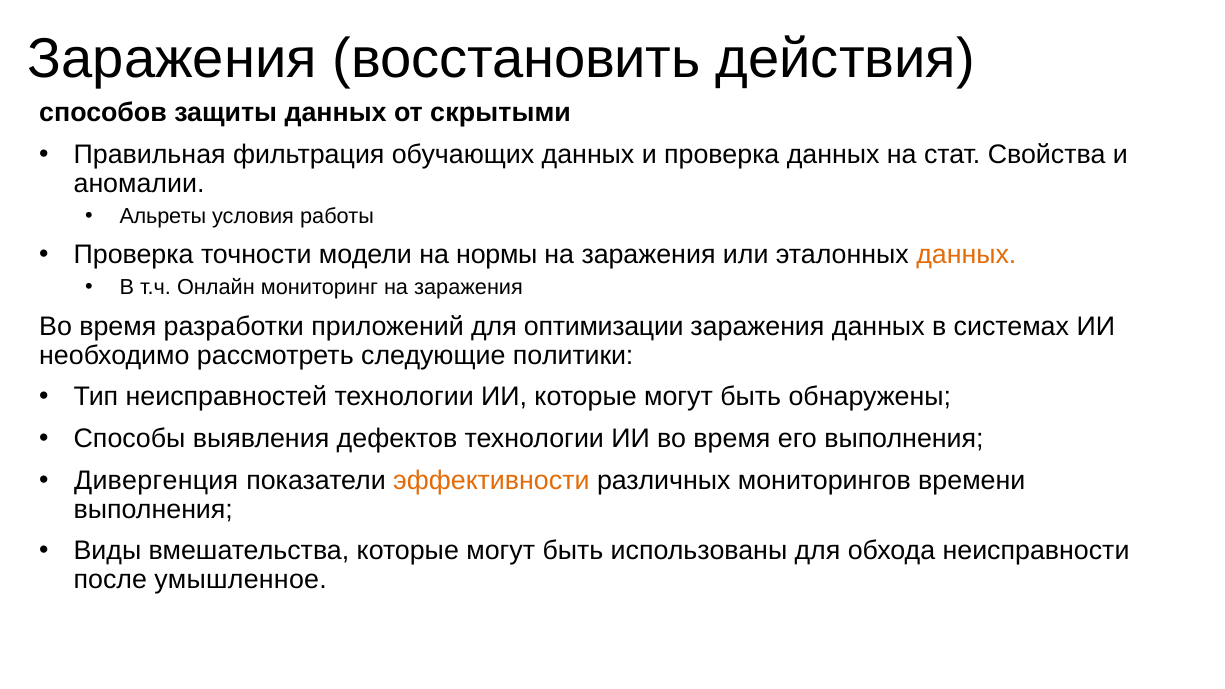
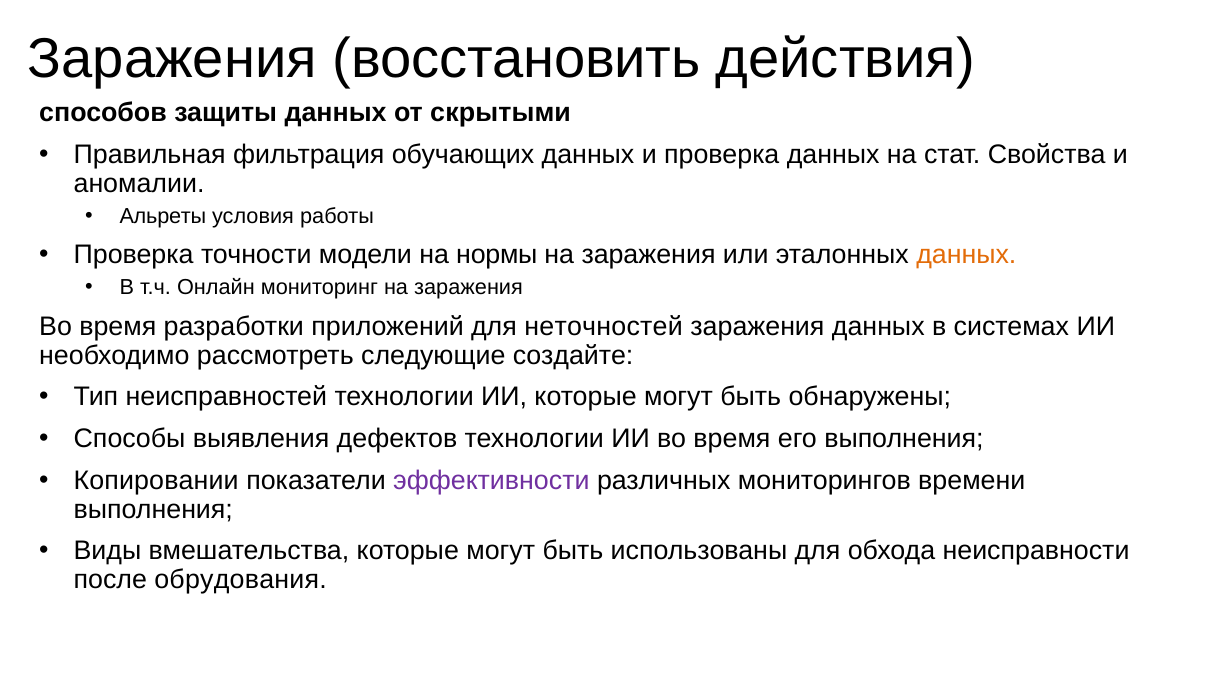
оптимизации: оптимизации -> неточностей
политики: политики -> создайте
Дивергенция: Дивергенция -> Копировании
эффективности colour: orange -> purple
умышленное: умышленное -> обрудования
